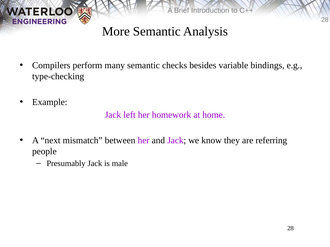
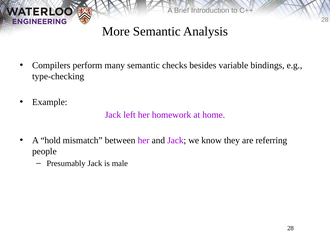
next: next -> hold
